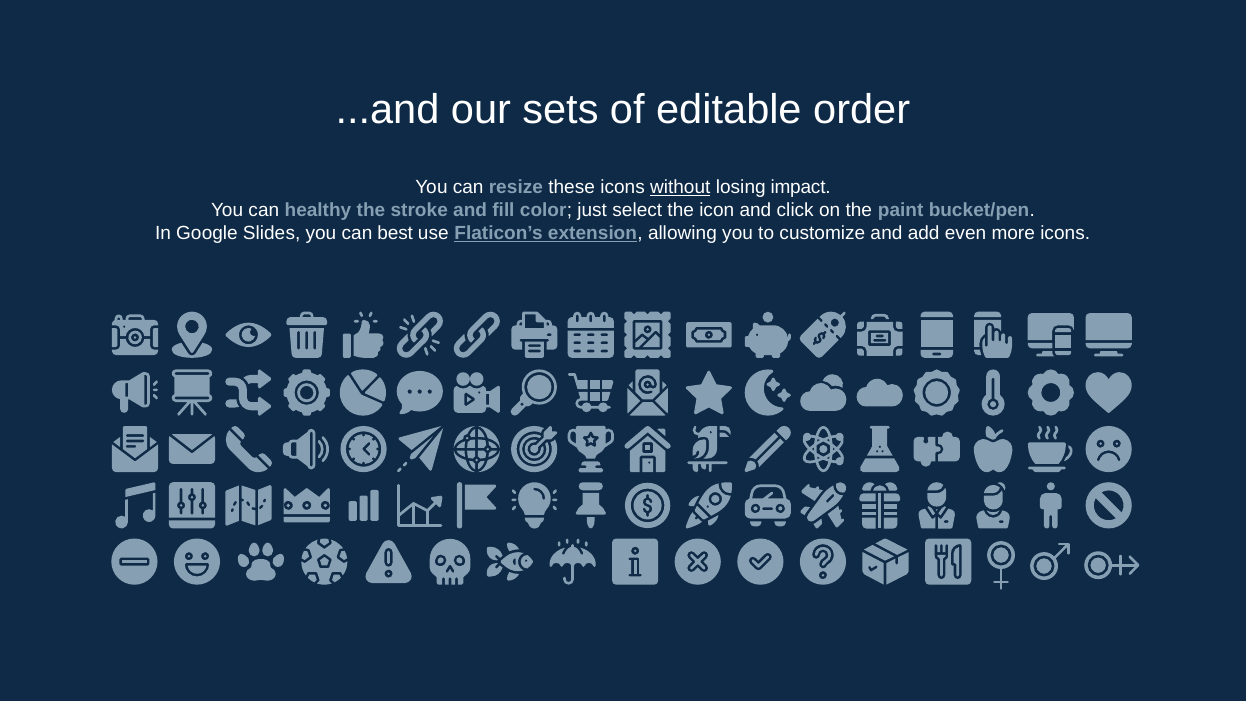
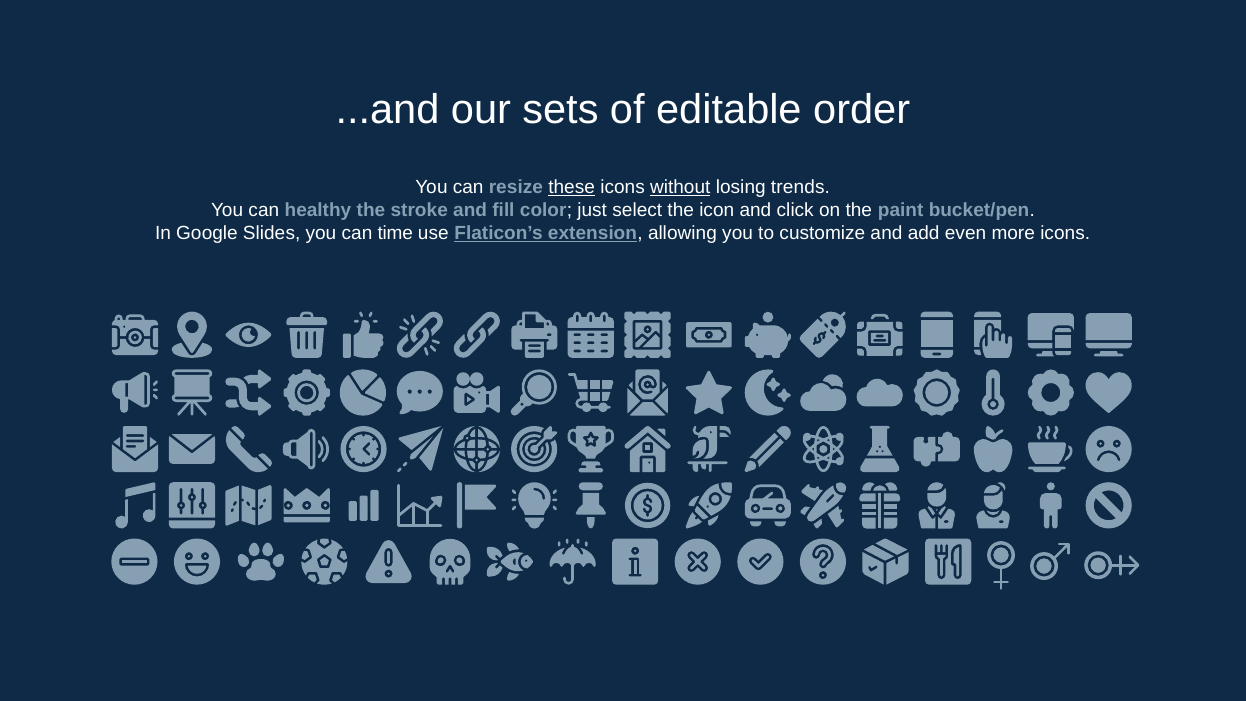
these underline: none -> present
impact: impact -> trends
best: best -> time
